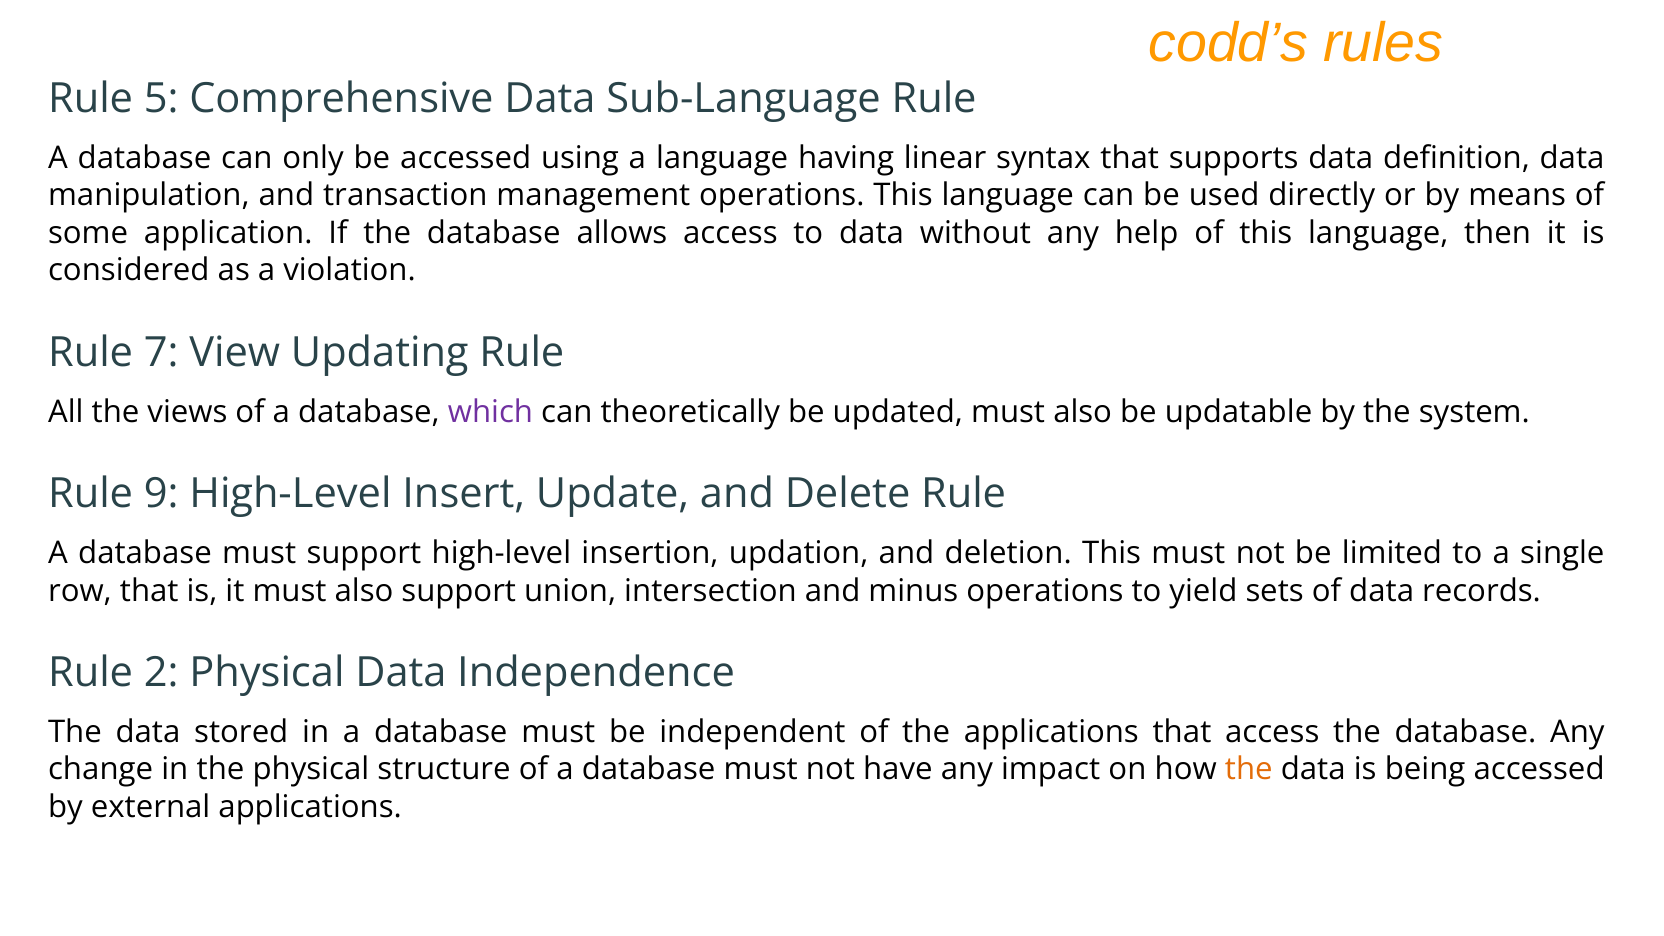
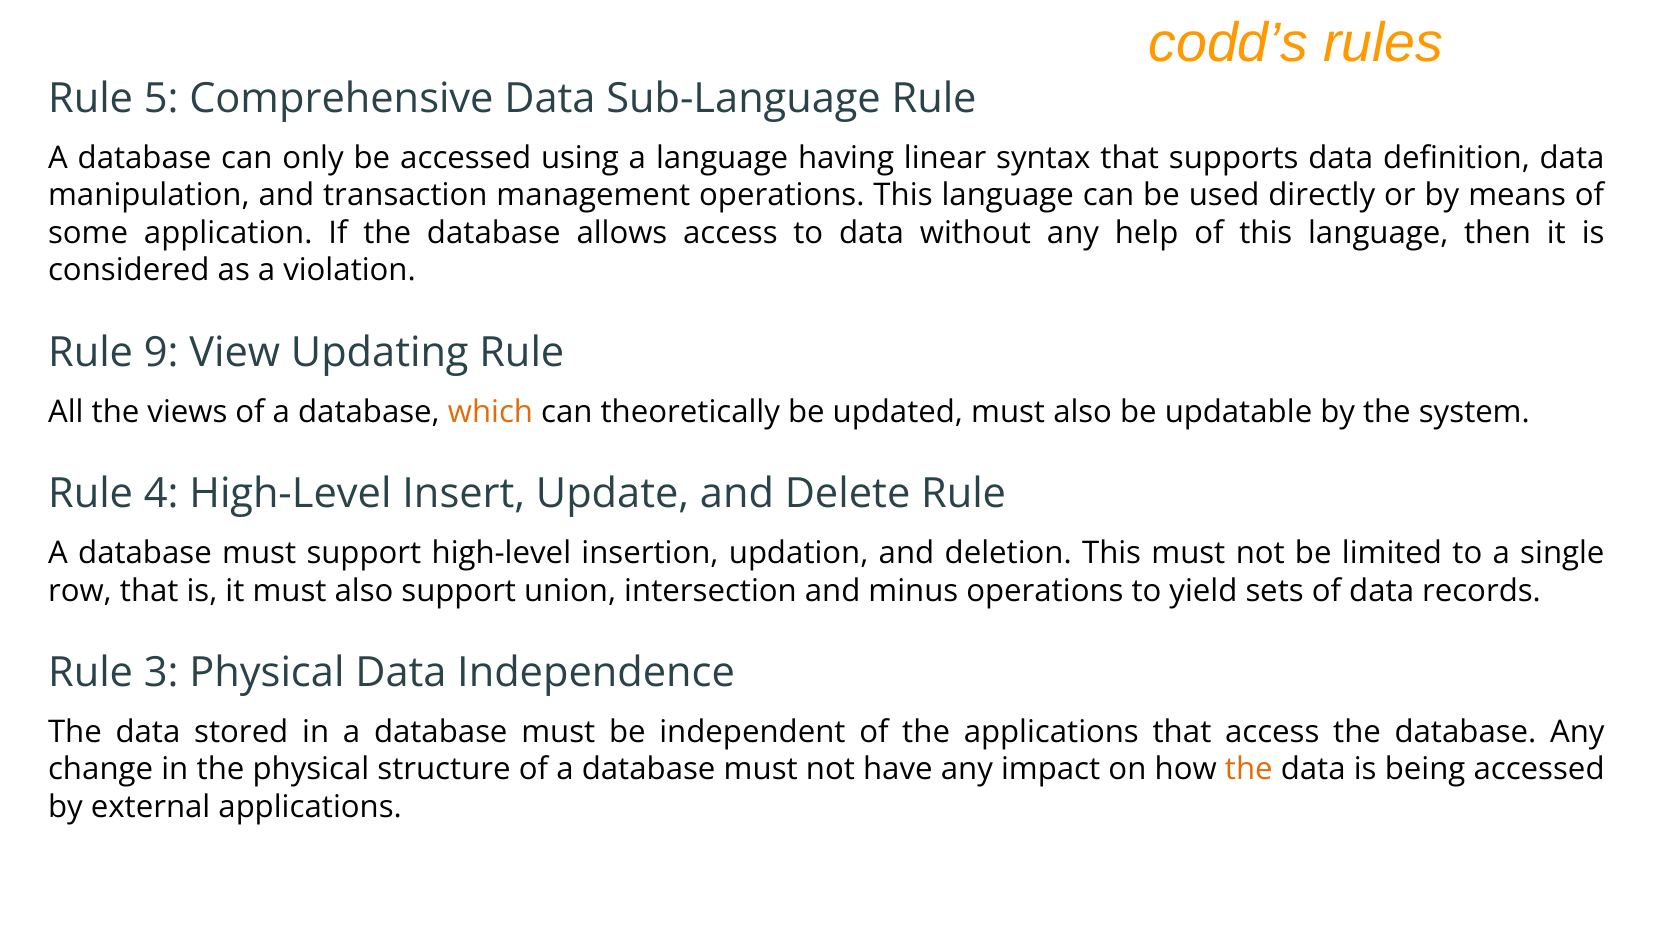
7: 7 -> 9
which colour: purple -> orange
9: 9 -> 4
2: 2 -> 3
